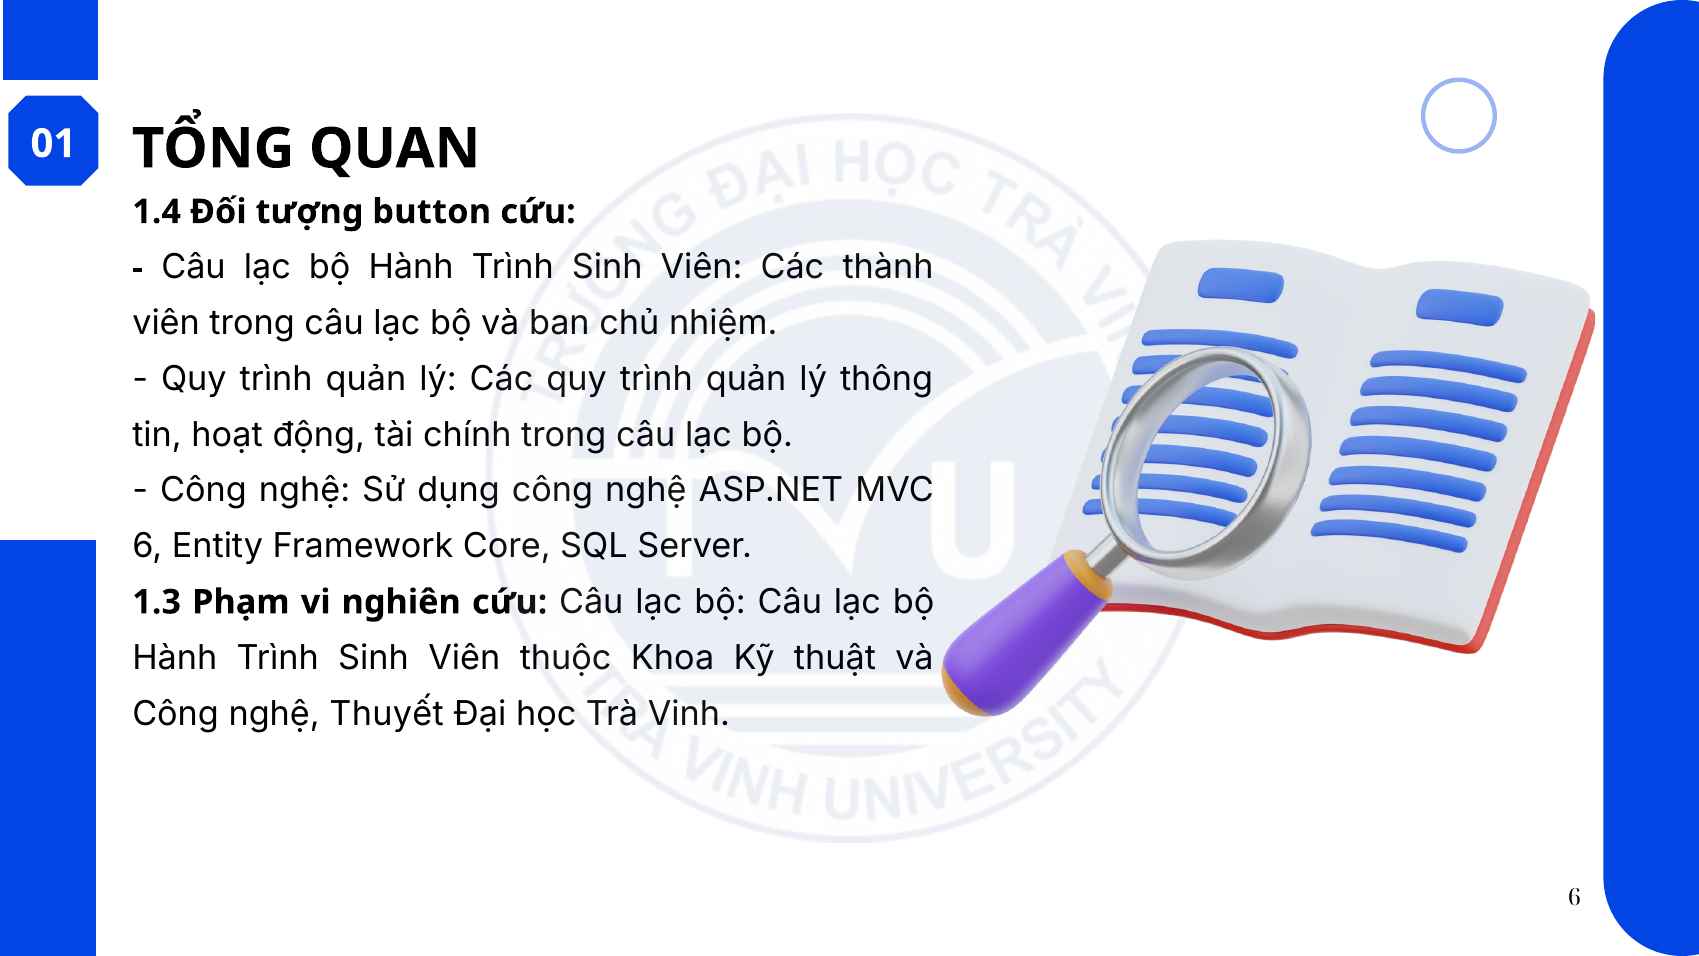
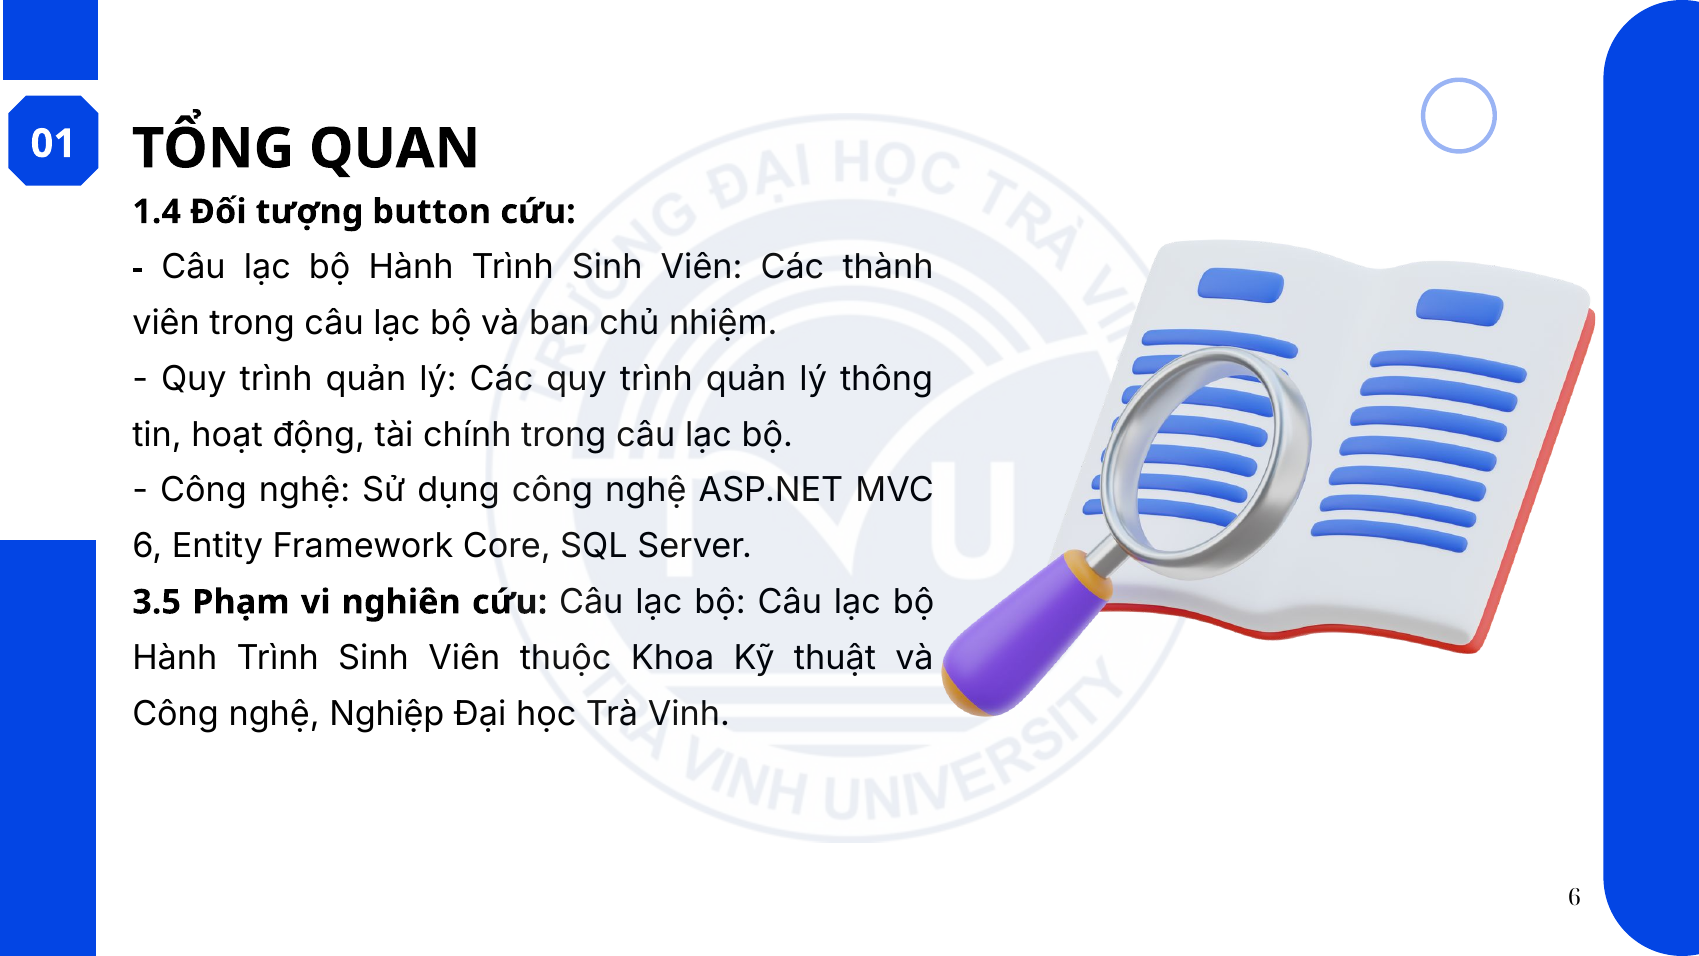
1.3: 1.3 -> 3.5
Thuyết: Thuyết -> Nghiệp
